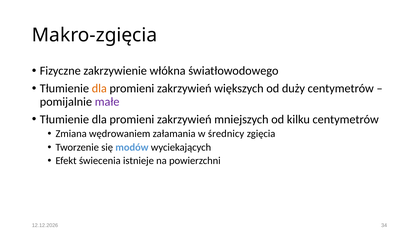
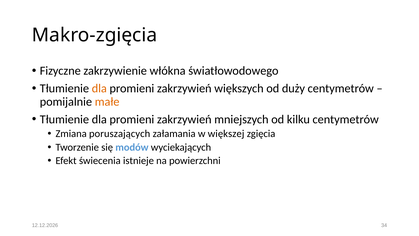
małe colour: purple -> orange
wędrowaniem: wędrowaniem -> poruszających
średnicy: średnicy -> większej
